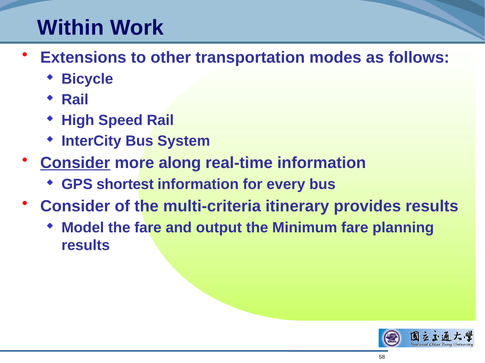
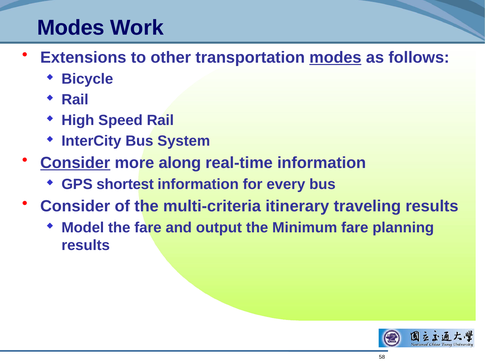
Within at (71, 28): Within -> Modes
modes at (335, 58) underline: none -> present
provides: provides -> traveling
